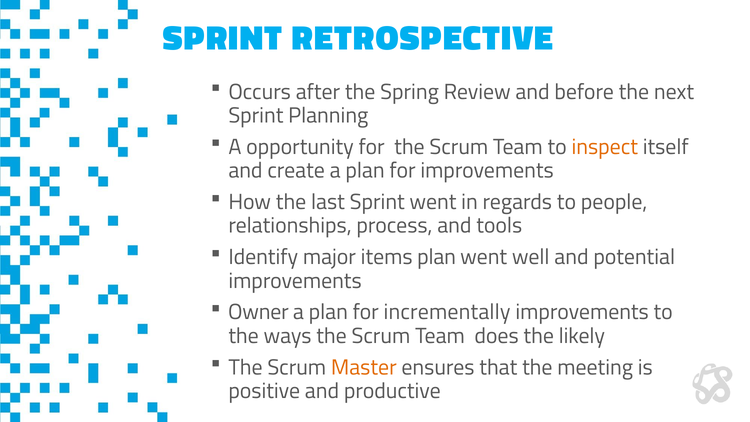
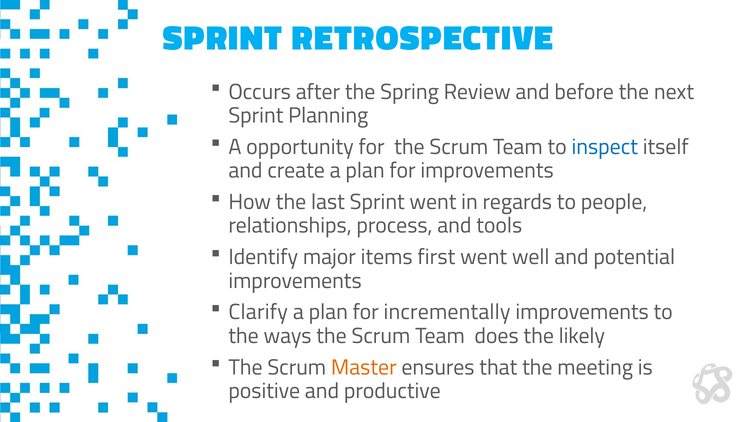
inspect colour: orange -> blue
items plan: plan -> first
Owner: Owner -> Clarify
